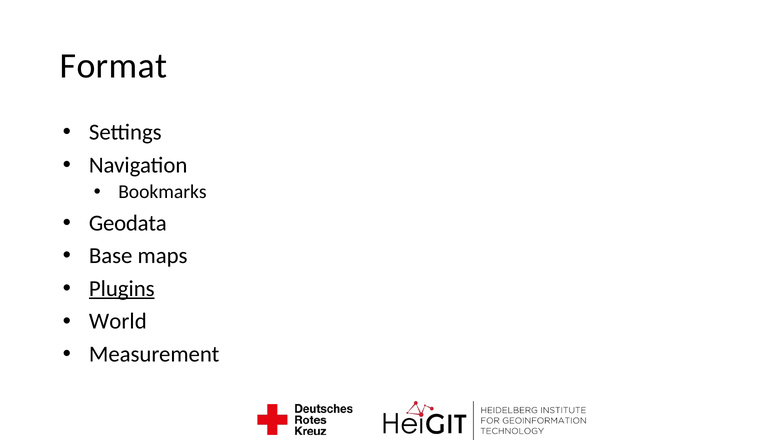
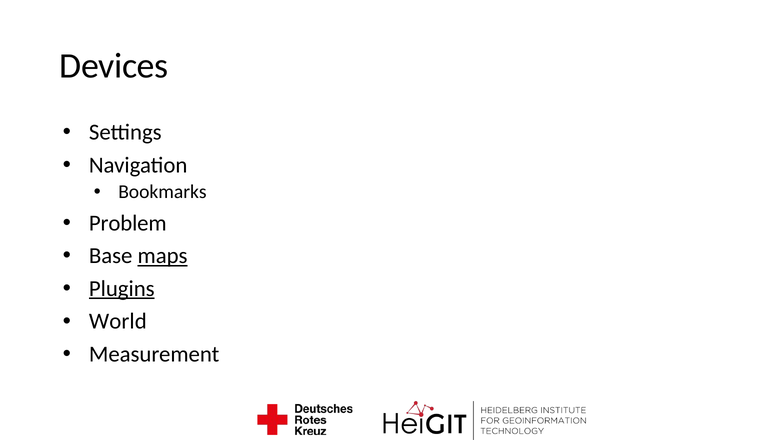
Format: Format -> Devices
Geodata: Geodata -> Problem
maps underline: none -> present
